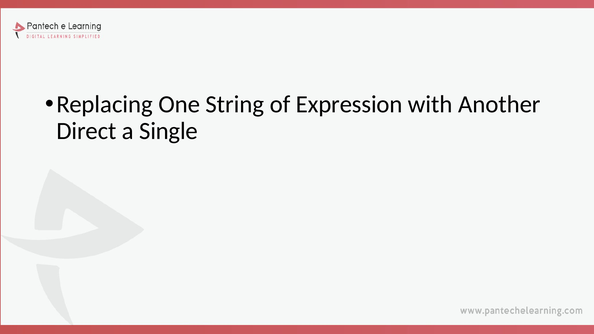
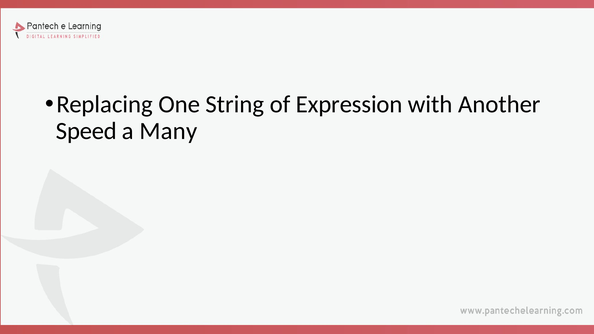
Direct: Direct -> Speed
Single: Single -> Many
